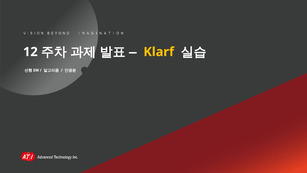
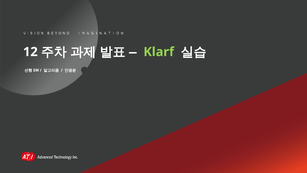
Klarf colour: yellow -> light green
